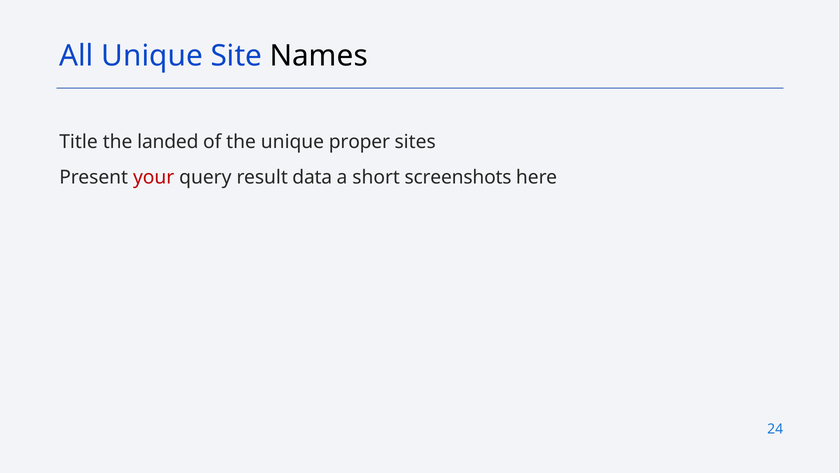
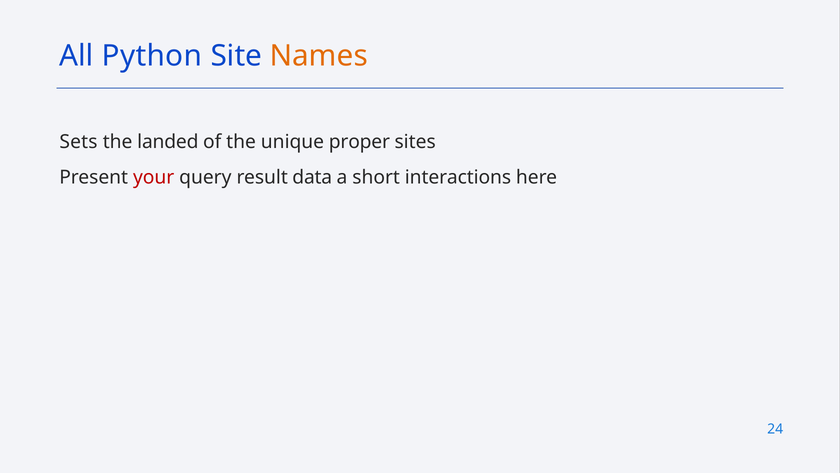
All Unique: Unique -> Python
Names colour: black -> orange
Title: Title -> Sets
screenshots: screenshots -> interactions
